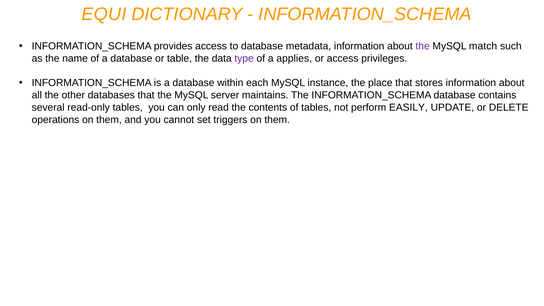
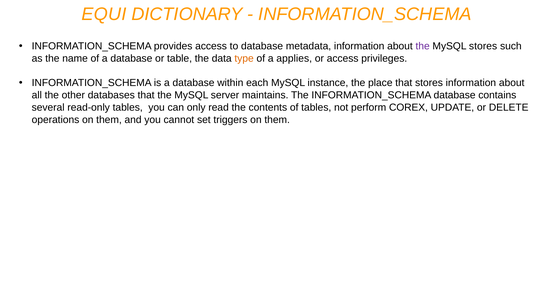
MySQL match: match -> stores
type colour: purple -> orange
EASILY: EASILY -> COREX
